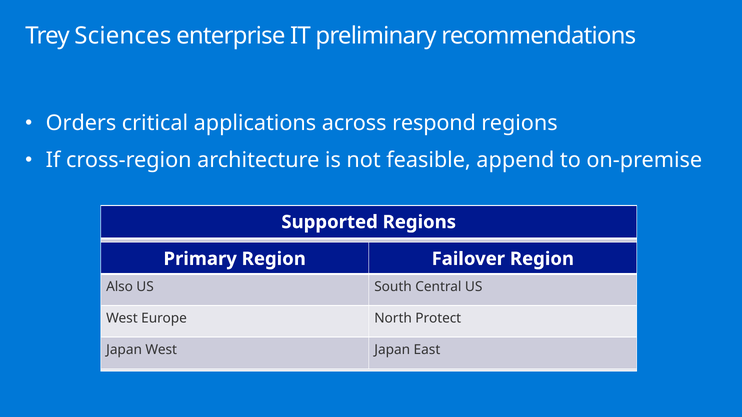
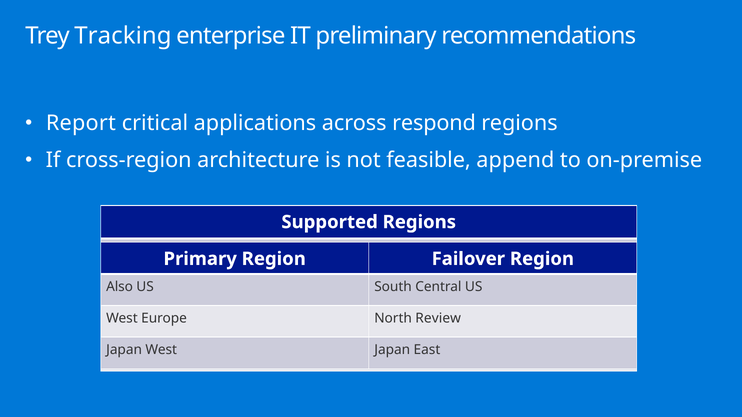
Sciences: Sciences -> Tracking
Orders: Orders -> Report
Protect: Protect -> Review
